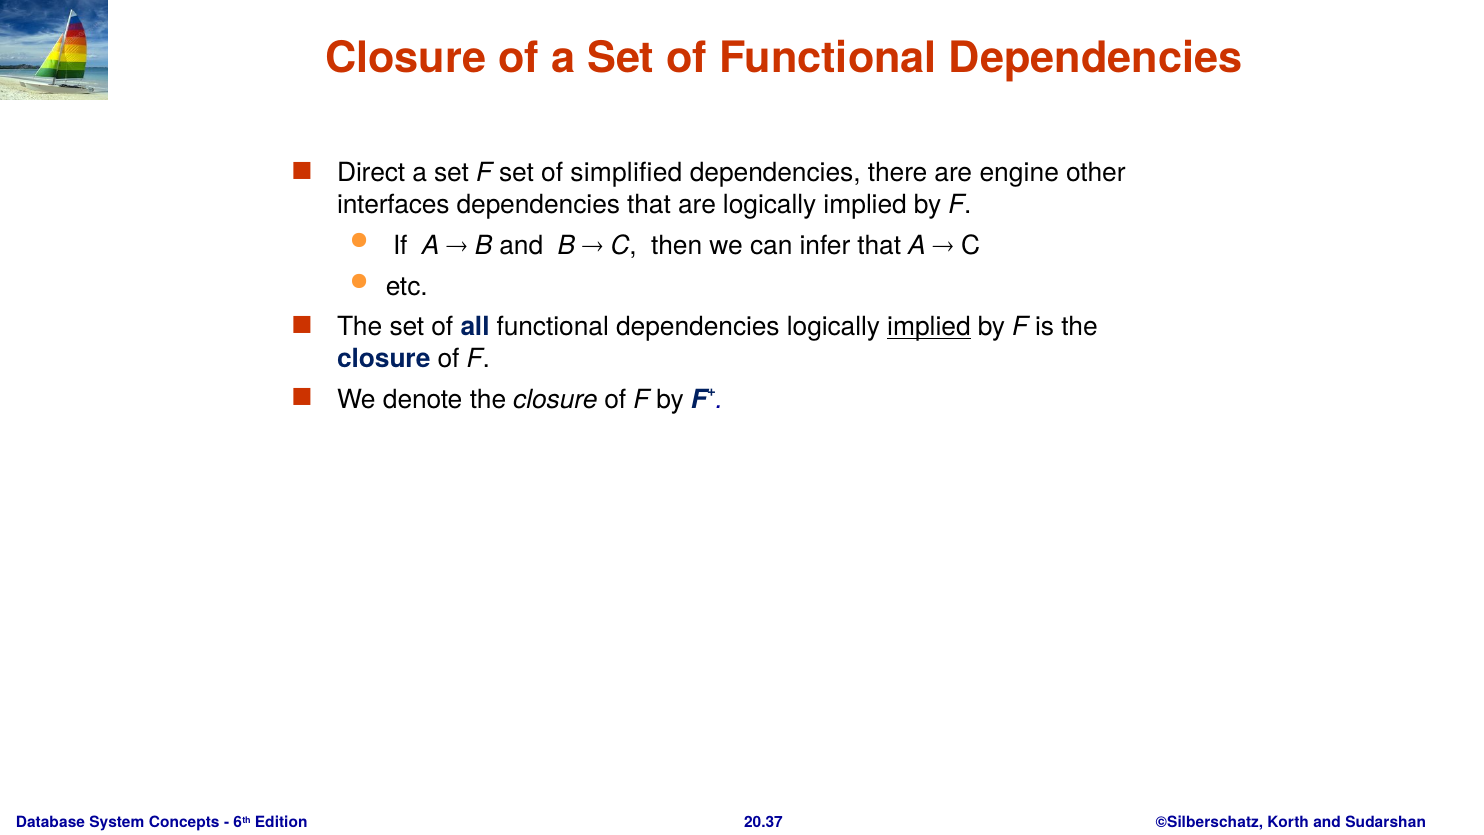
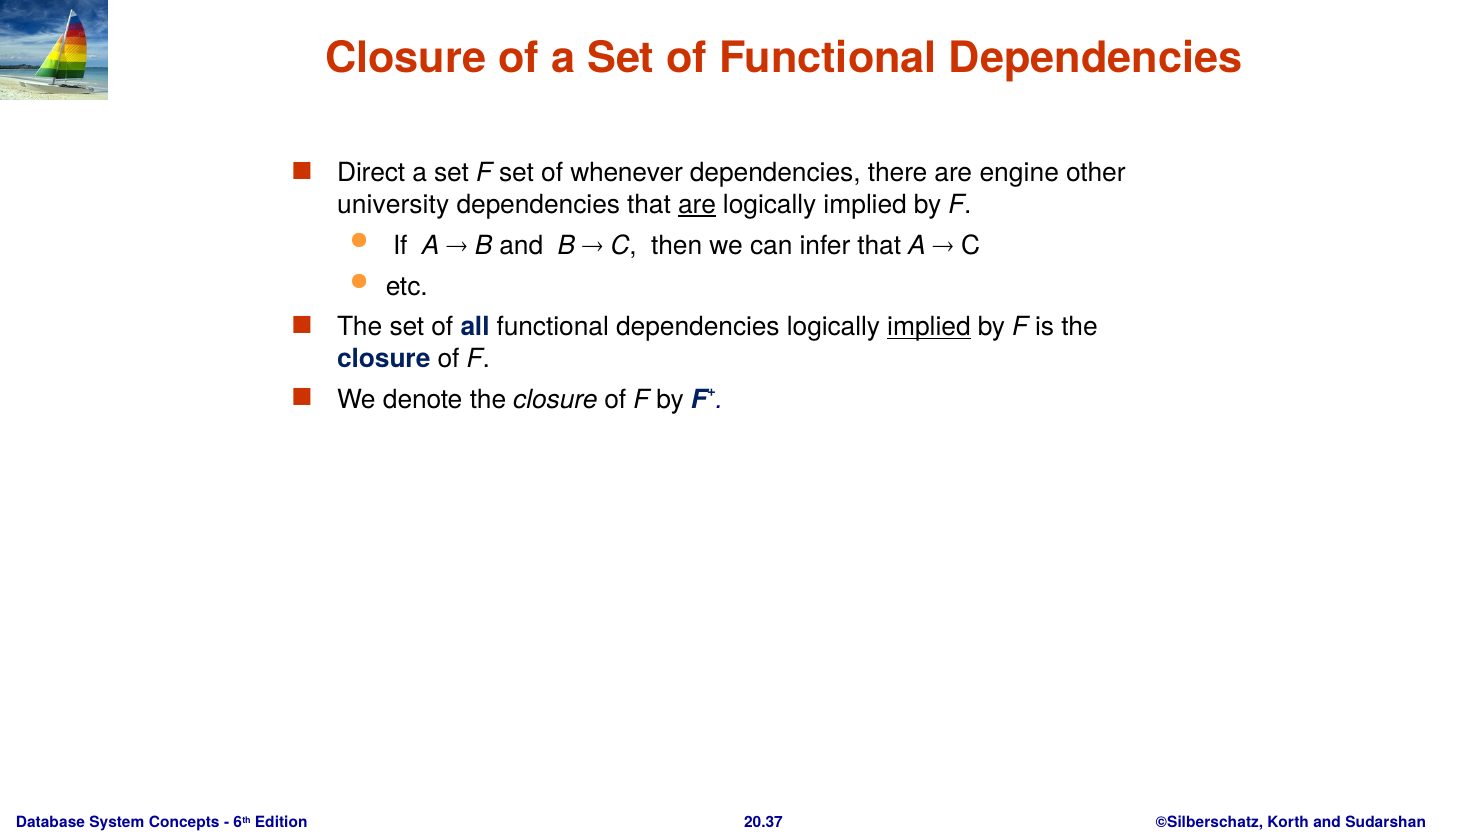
simplified: simplified -> whenever
interfaces: interfaces -> university
are at (697, 205) underline: none -> present
